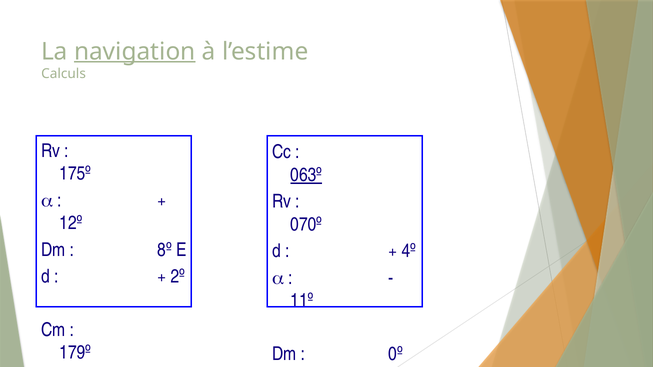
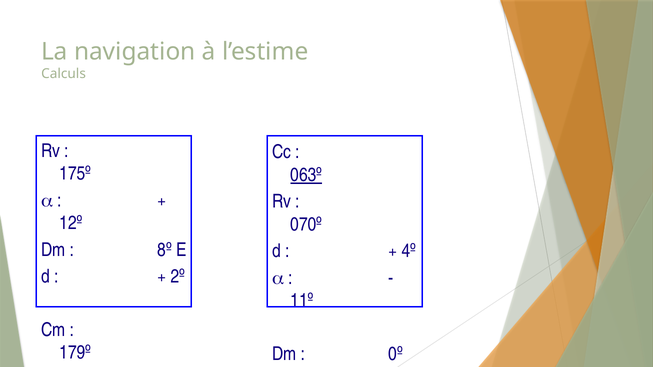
navigation underline: present -> none
